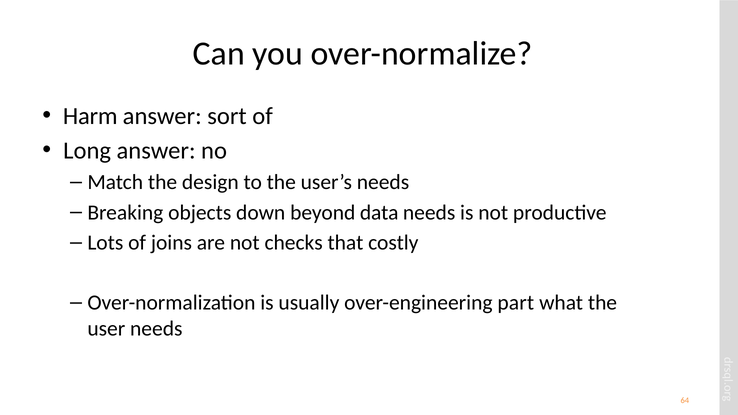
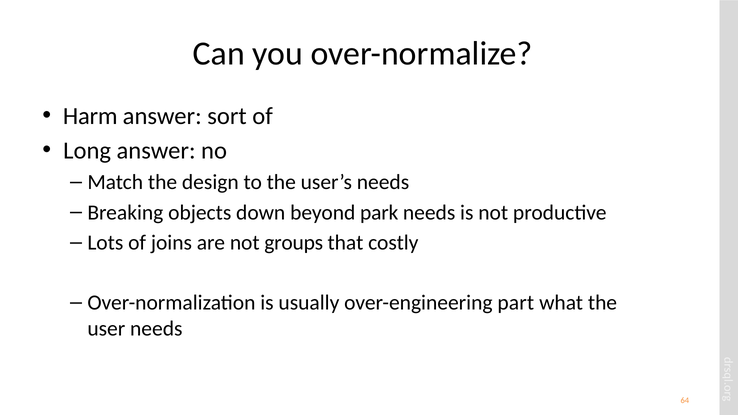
data: data -> park
checks: checks -> groups
